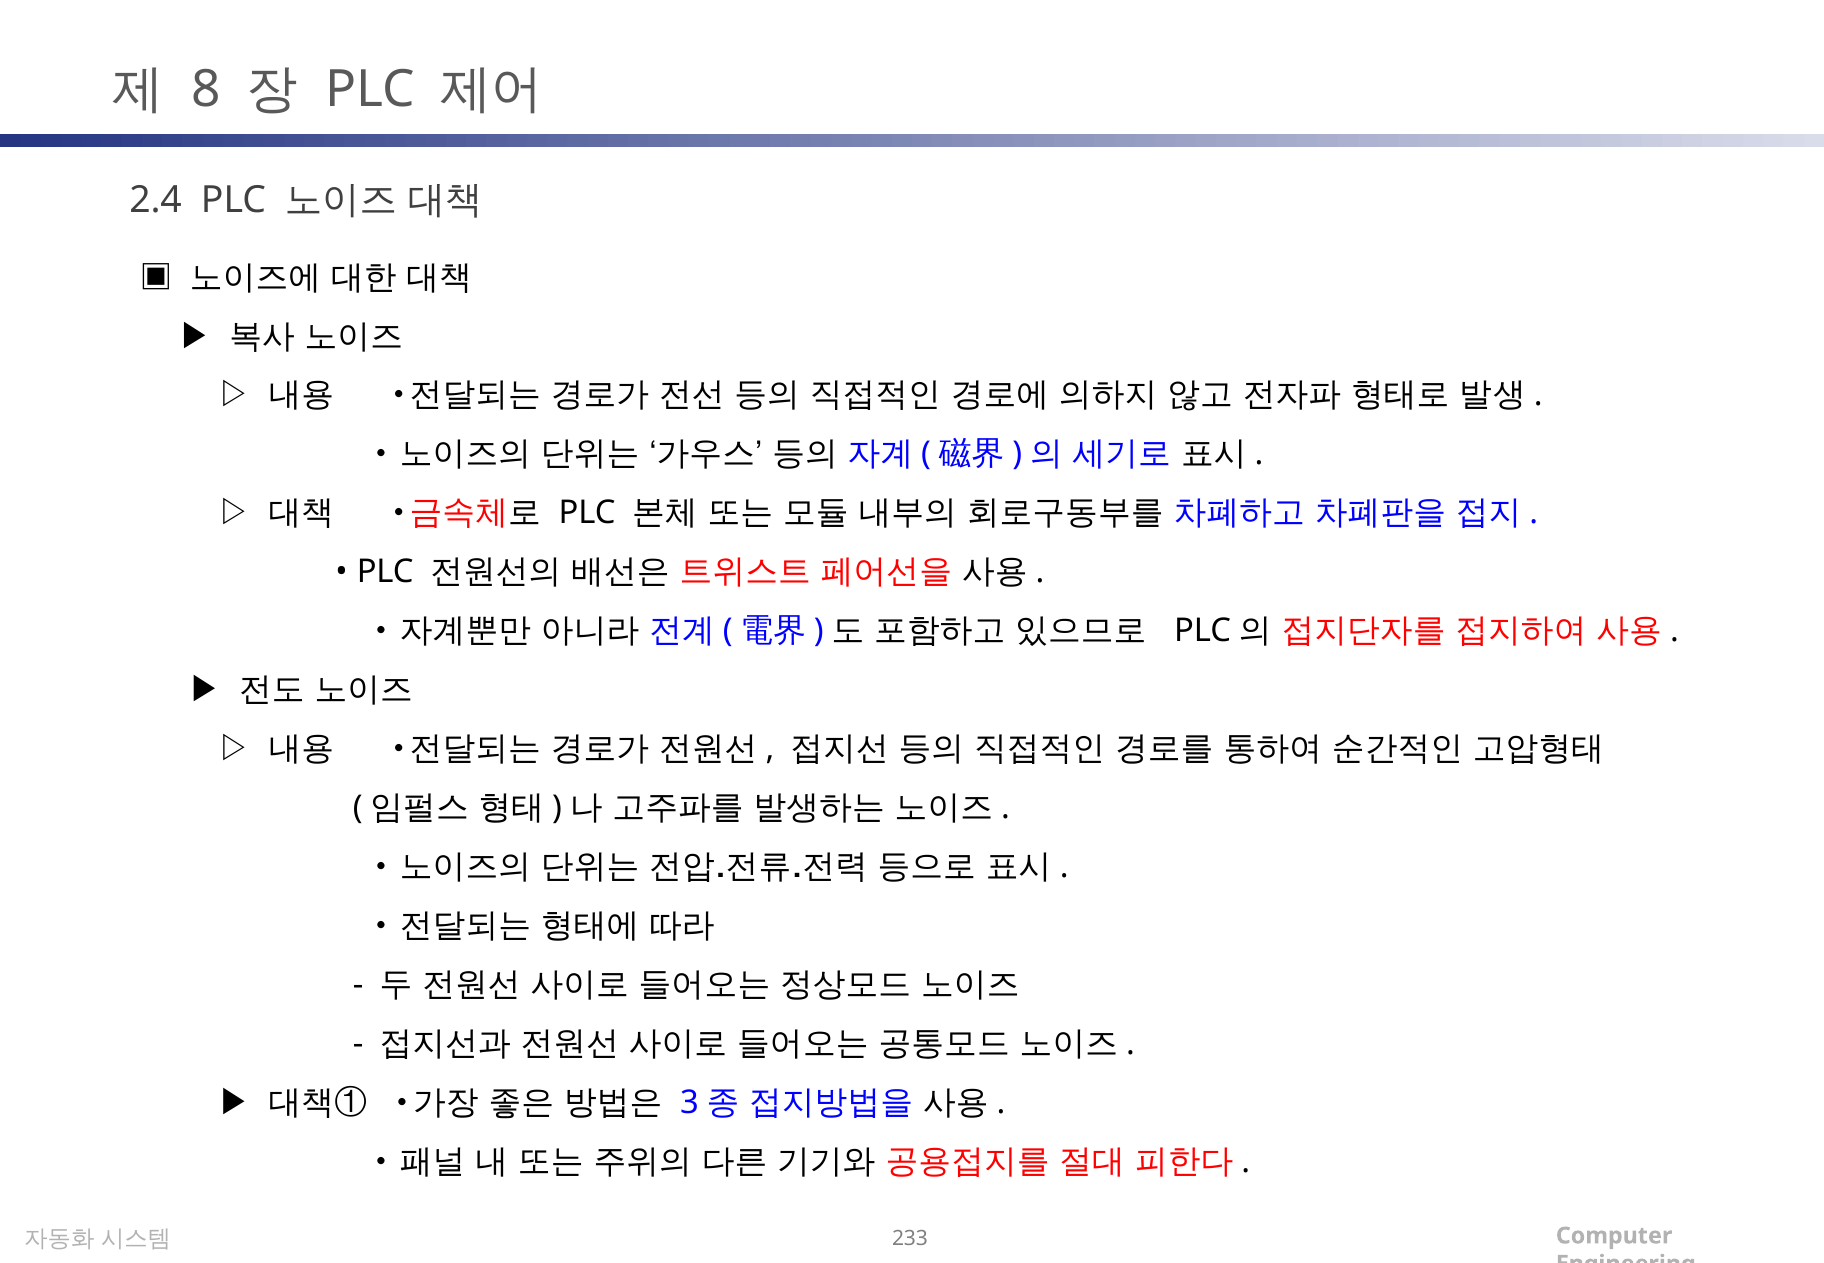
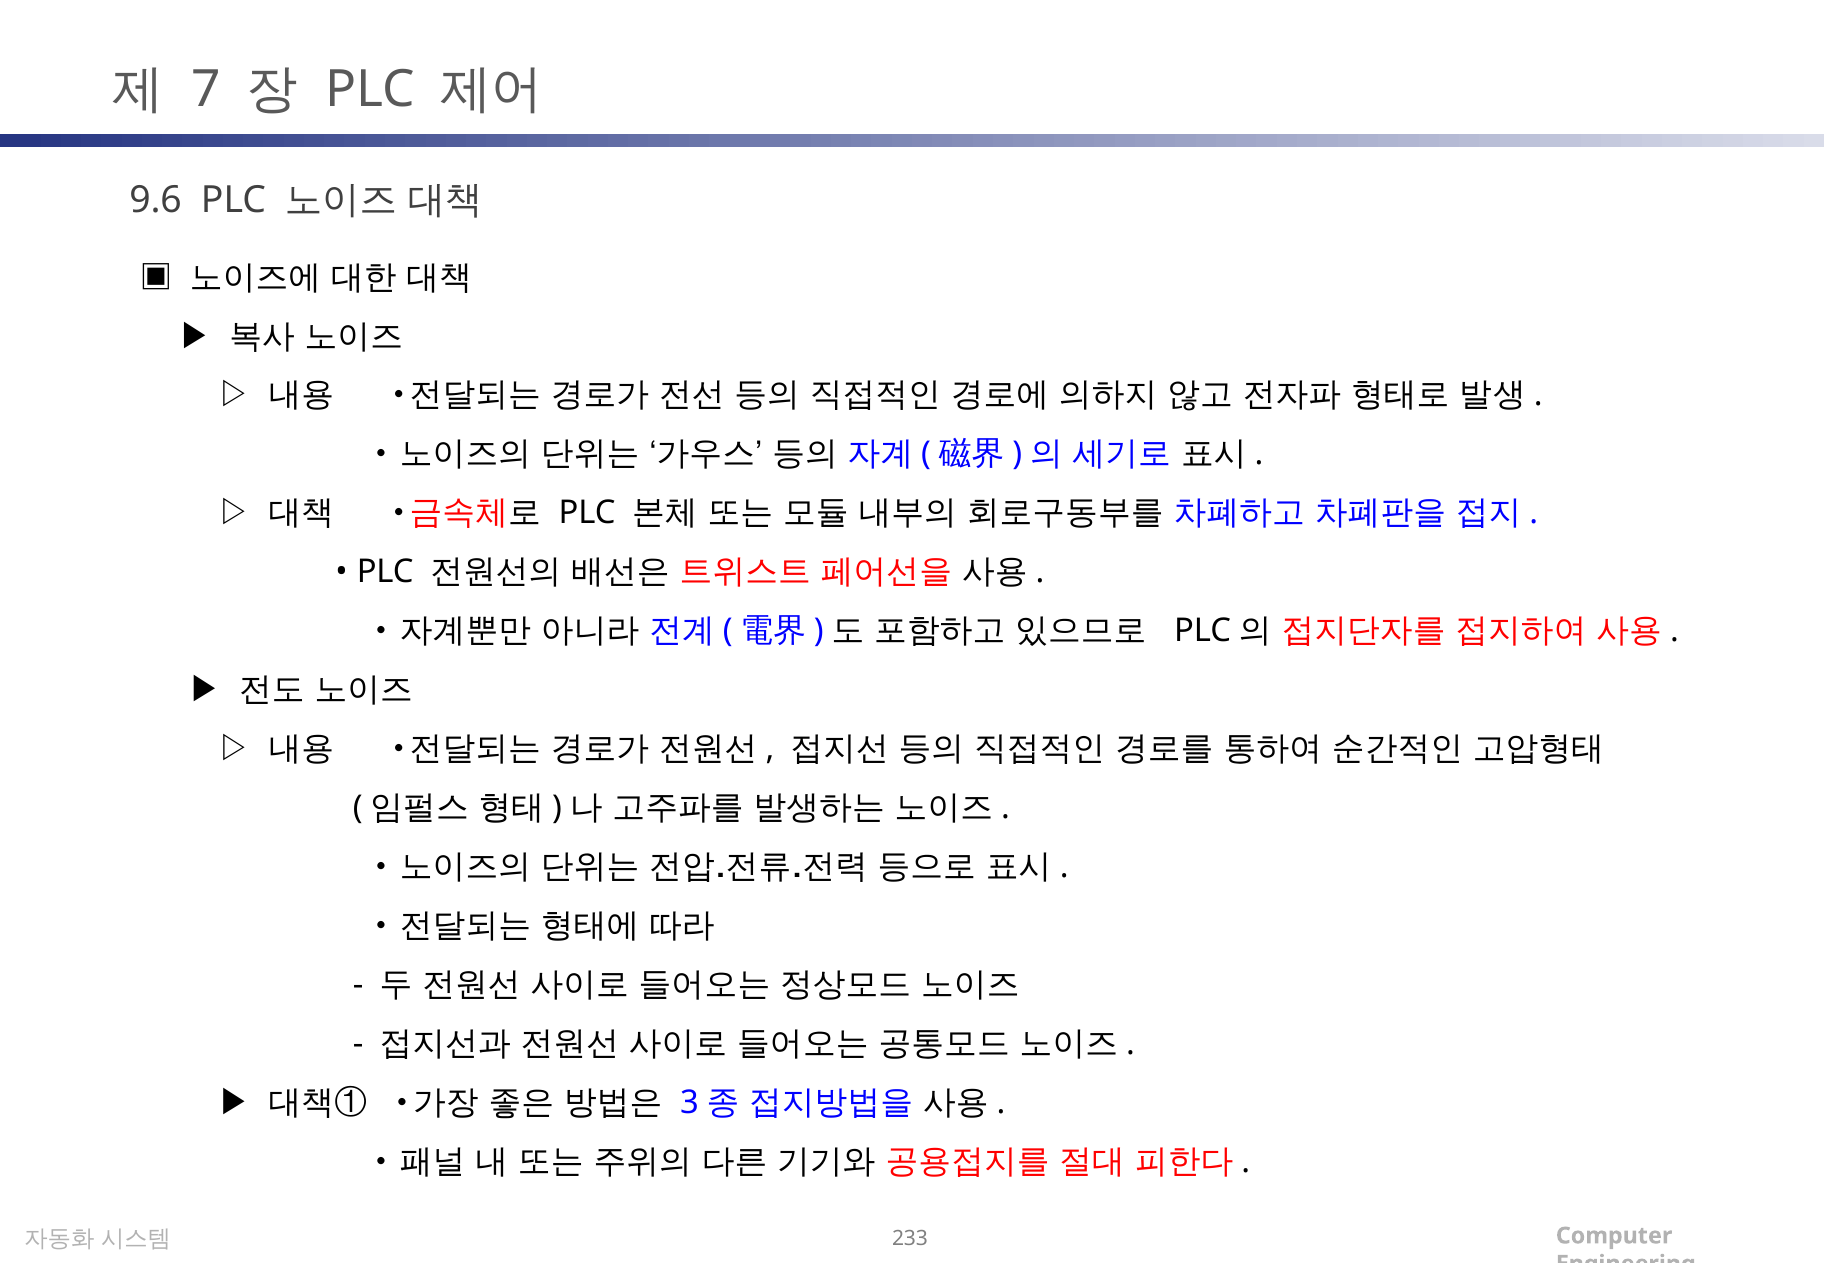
8: 8 -> 7
2.4: 2.4 -> 9.6
